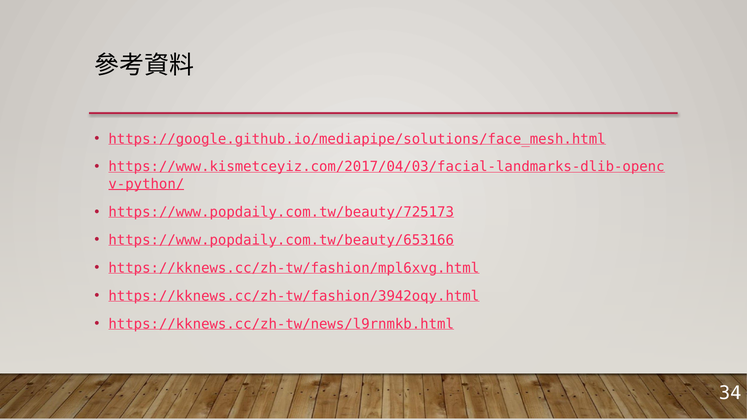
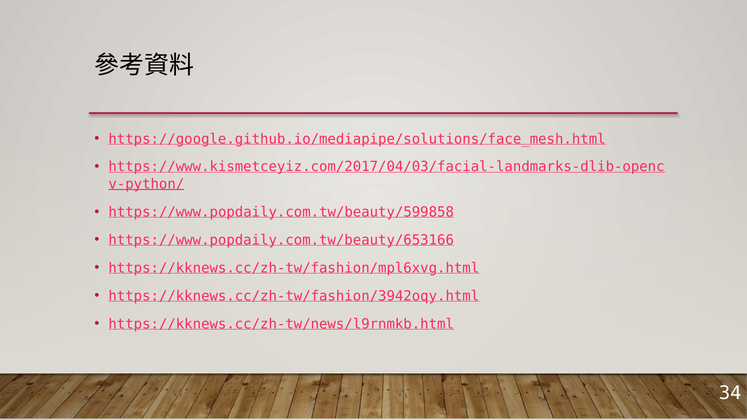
https://www.popdaily.com.tw/beauty/725173: https://www.popdaily.com.tw/beauty/725173 -> https://www.popdaily.com.tw/beauty/599858
